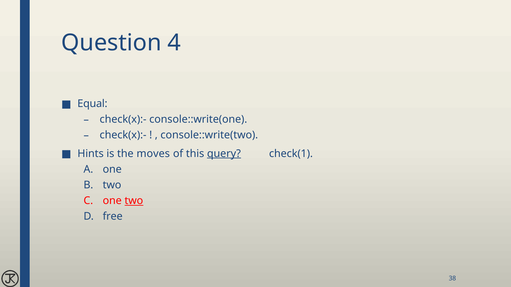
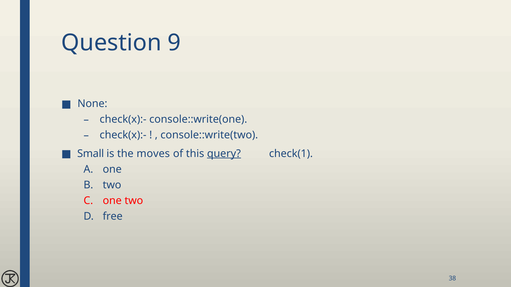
4: 4 -> 9
Equal: Equal -> None
Hints: Hints -> Small
two at (134, 201) underline: present -> none
